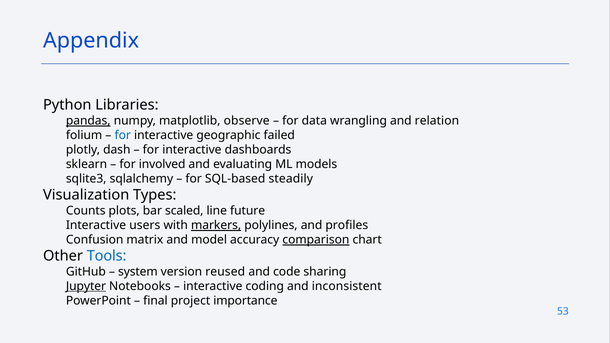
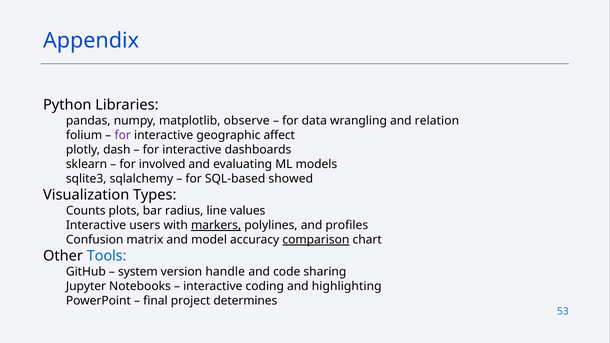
pandas underline: present -> none
for at (123, 135) colour: blue -> purple
failed: failed -> affect
steadily: steadily -> showed
scaled: scaled -> radius
future: future -> values
reused: reused -> handle
Jupyter underline: present -> none
inconsistent: inconsistent -> highlighting
importance: importance -> determines
